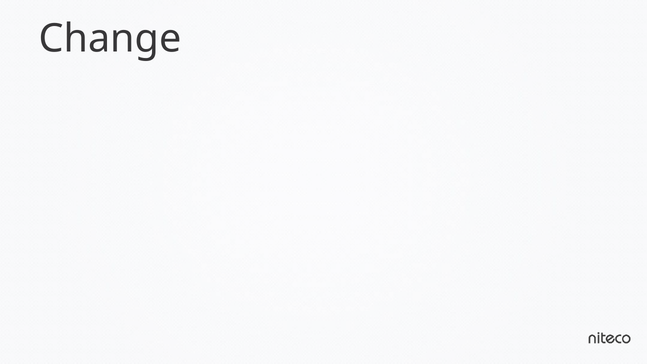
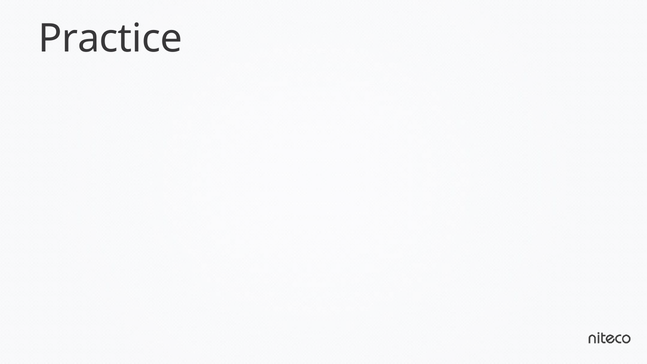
Change at (110, 39): Change -> Practice
